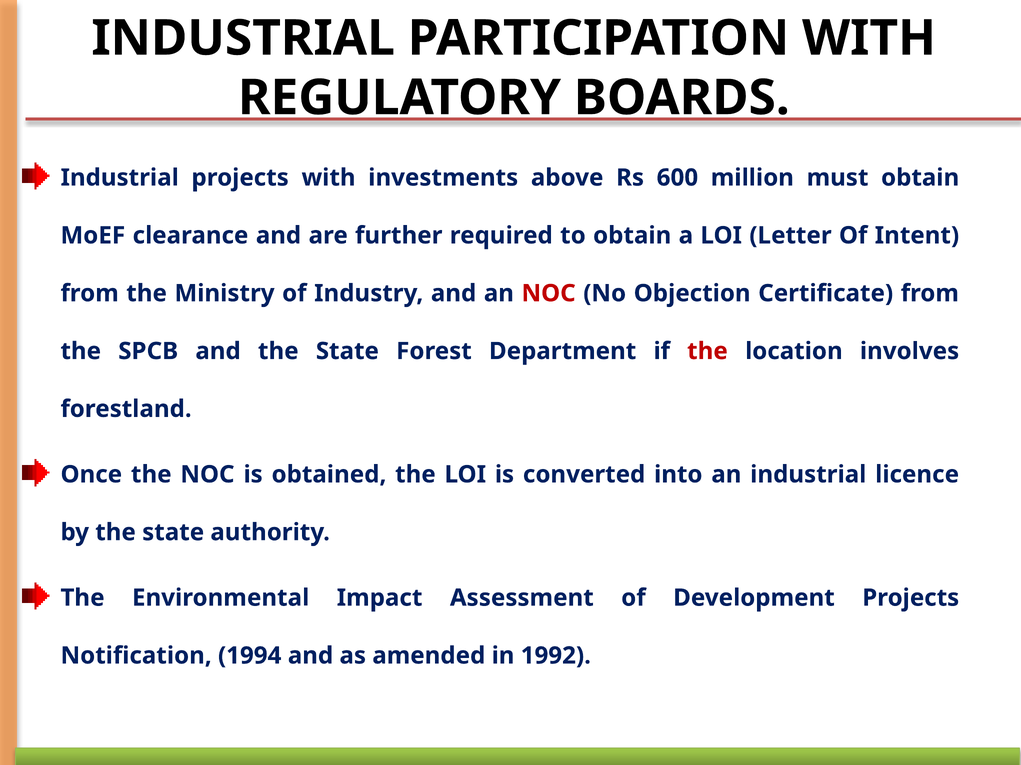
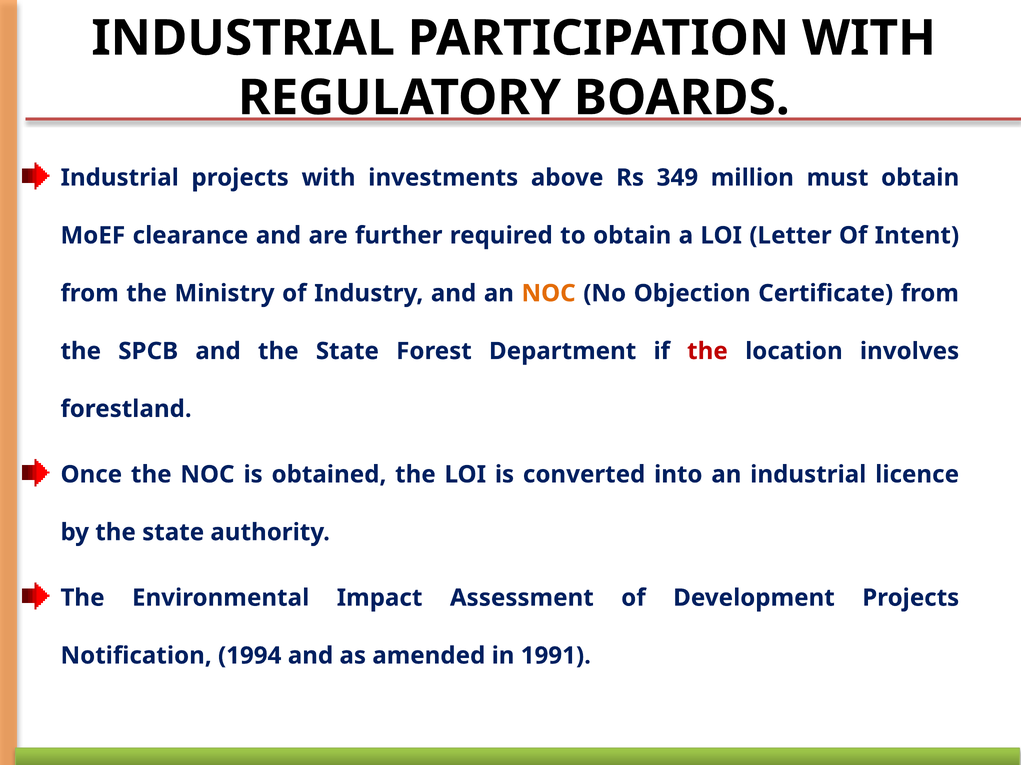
600: 600 -> 349
NOC at (549, 294) colour: red -> orange
1992: 1992 -> 1991
